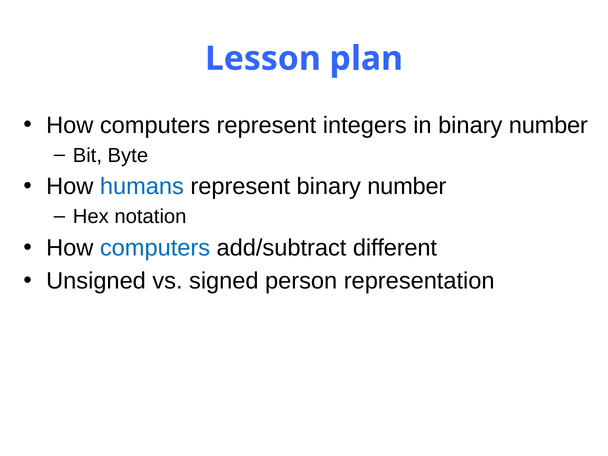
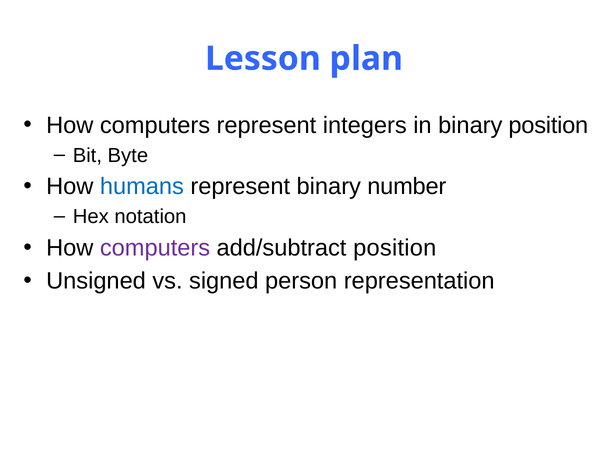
in binary number: number -> position
computers at (155, 248) colour: blue -> purple
add/subtract different: different -> position
